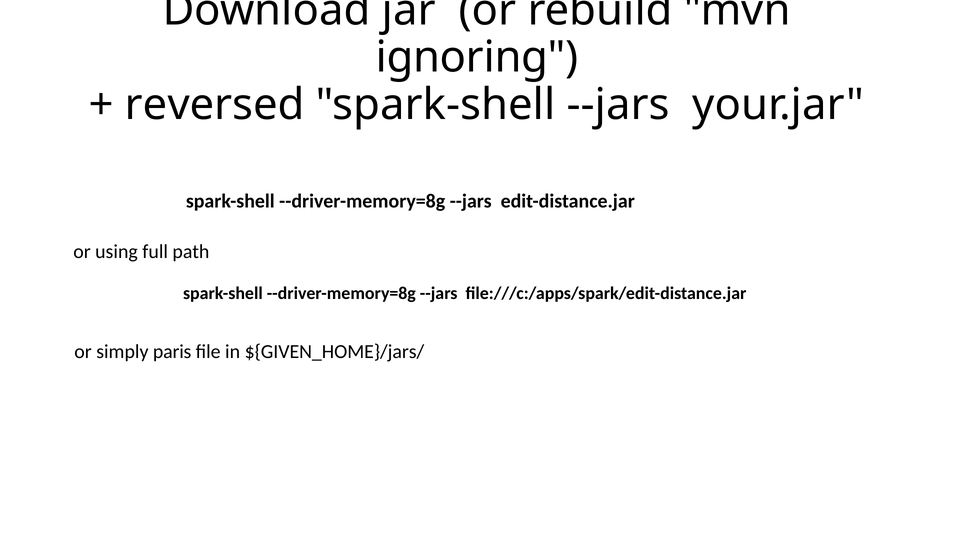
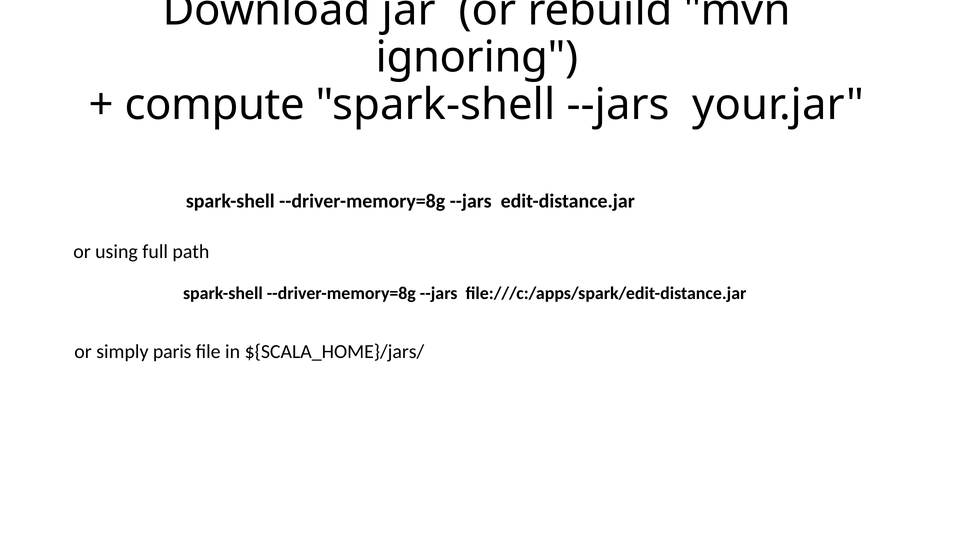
reversed: reversed -> compute
${GIVEN_HOME}/jars/: ${GIVEN_HOME}/jars/ -> ${SCALA_HOME}/jars/
